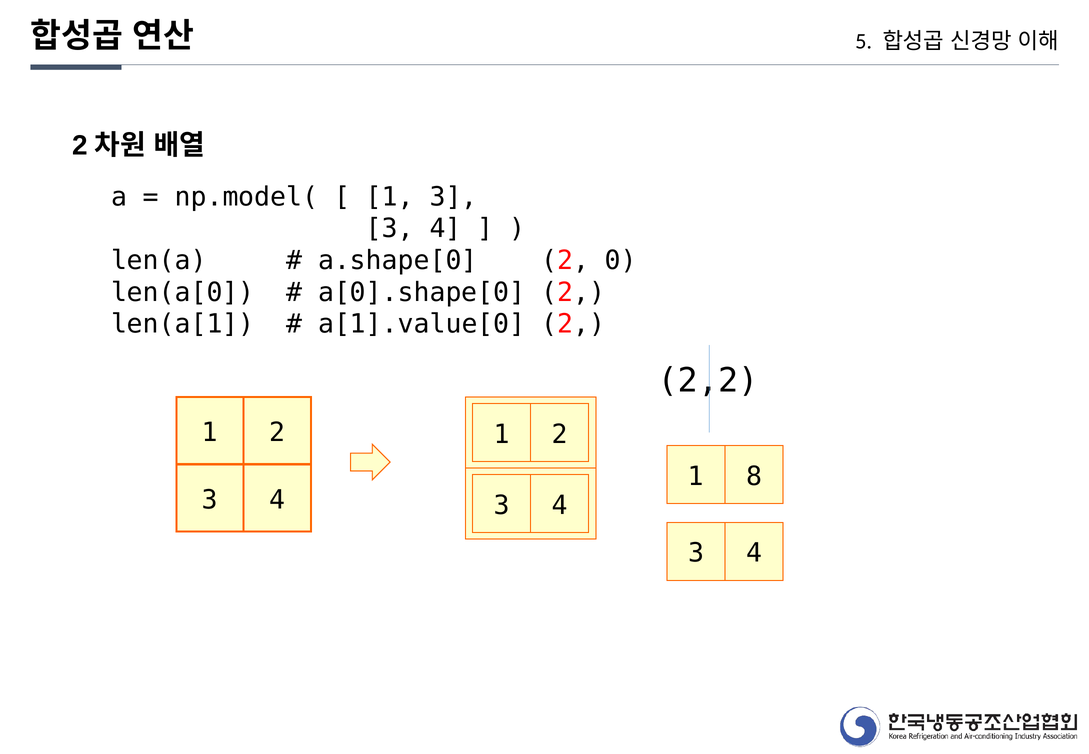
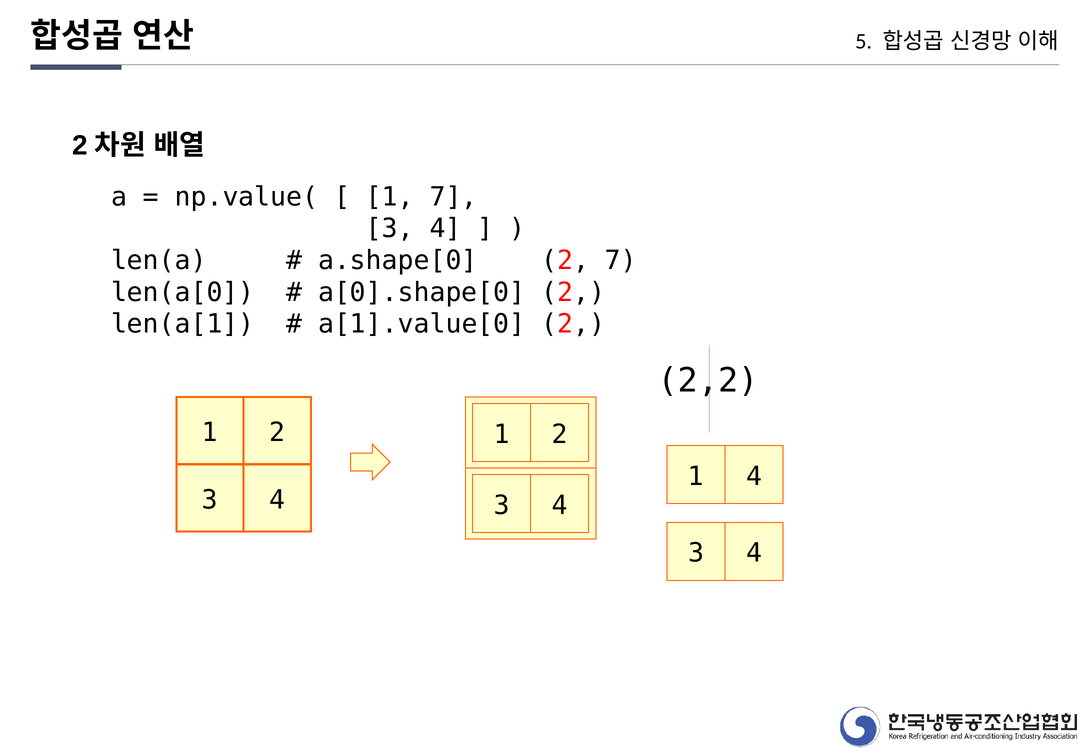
np.model(: np.model( -> np.value(
1 3: 3 -> 7
2 0: 0 -> 7
1 8: 8 -> 4
